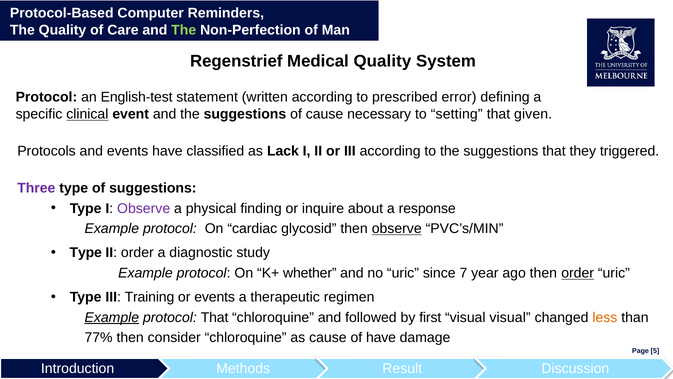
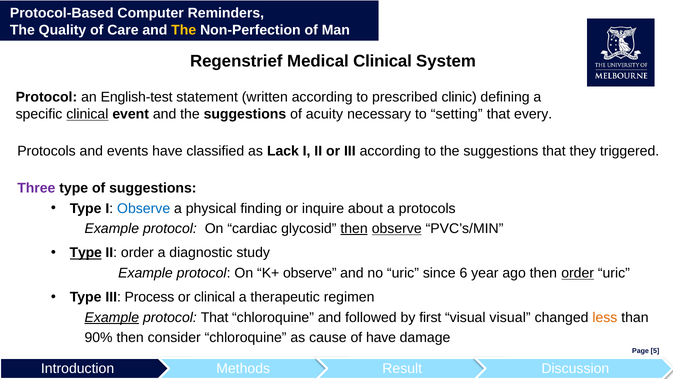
The at (184, 30) colour: light green -> yellow
Medical Quality: Quality -> Clinical
error: error -> clinic
of cause: cause -> acuity
given: given -> every
Observe at (144, 208) colour: purple -> blue
a response: response -> protocols
then at (354, 228) underline: none -> present
Type at (86, 253) underline: none -> present
K+ whether: whether -> observe
7: 7 -> 6
Training: Training -> Process
or events: events -> clinical
77%: 77% -> 90%
